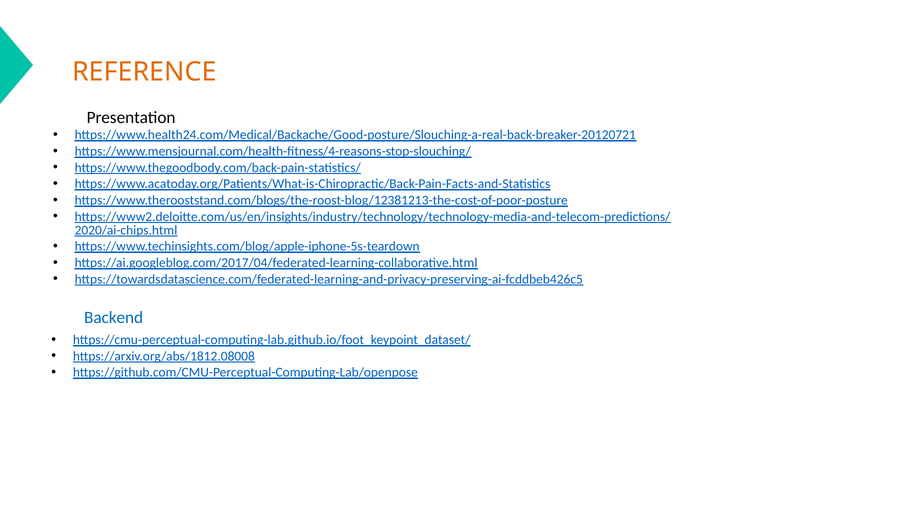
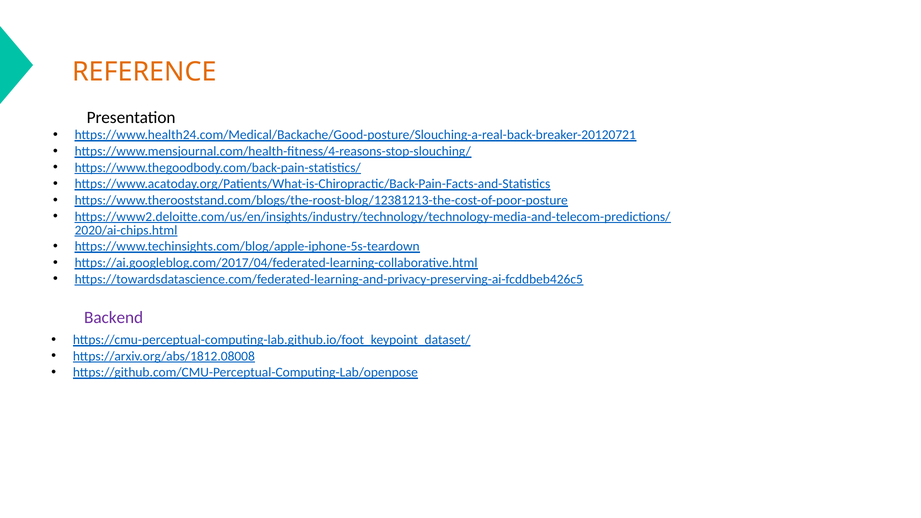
Backend colour: blue -> purple
